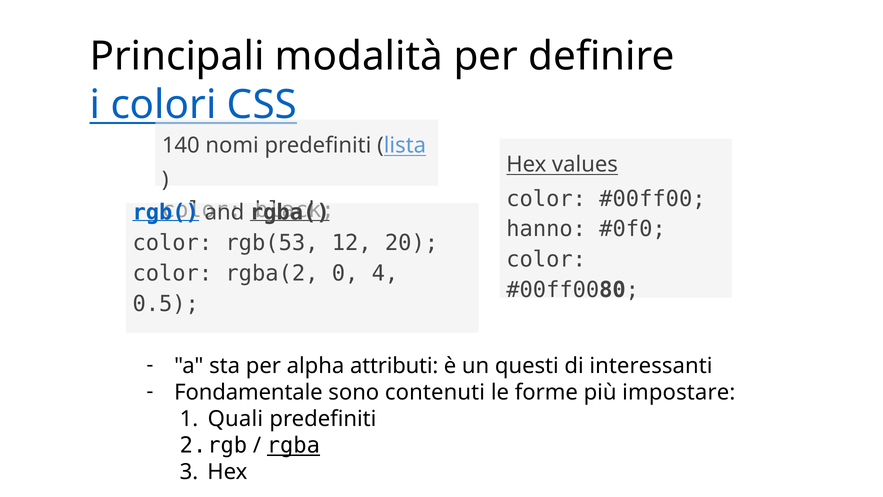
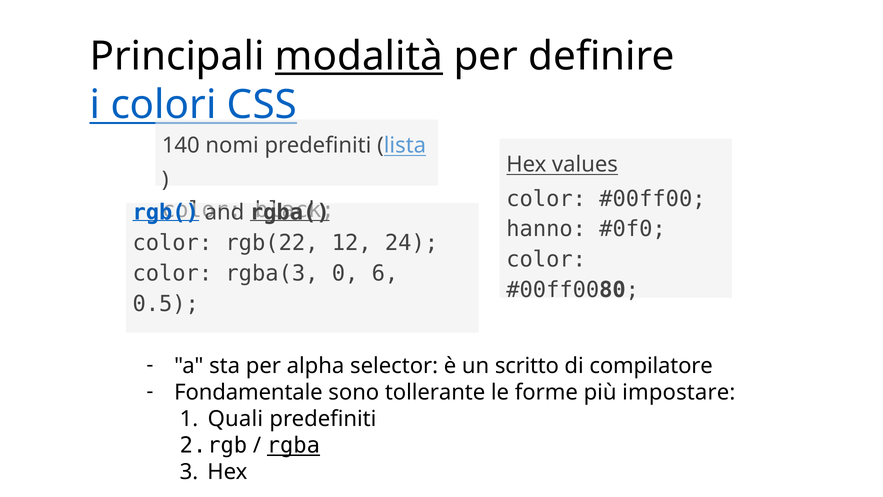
modalità underline: none -> present
rgb(53: rgb(53 -> rgb(22
20: 20 -> 24
rgba(2: rgba(2 -> rgba(3
4: 4 -> 6
attributi: attributi -> selector
questi: questi -> scritto
interessanti: interessanti -> compilatore
contenuti: contenuti -> tollerante
